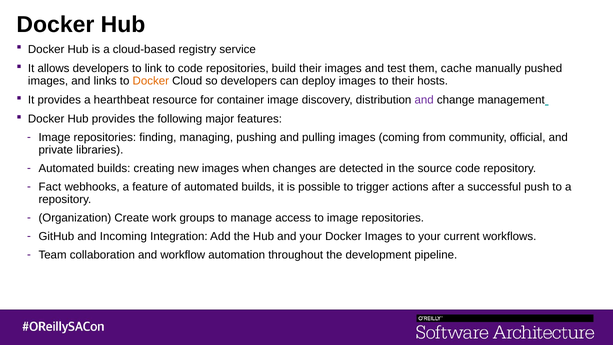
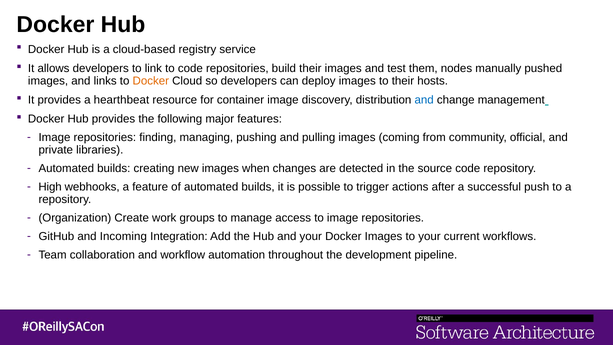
cache: cache -> nodes
and at (424, 100) colour: purple -> blue
Fact: Fact -> High
